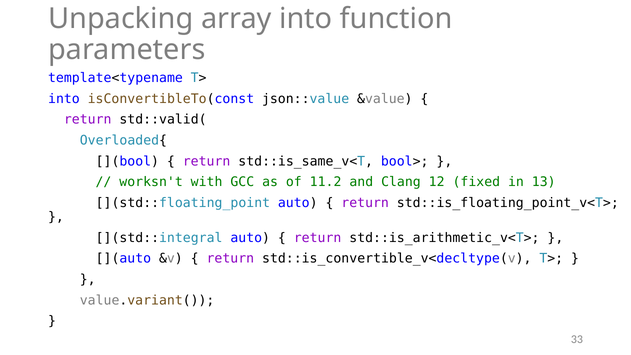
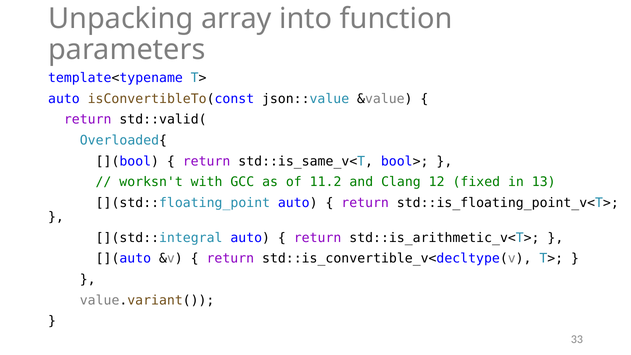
into at (64, 99): into -> auto
